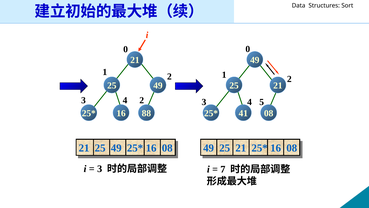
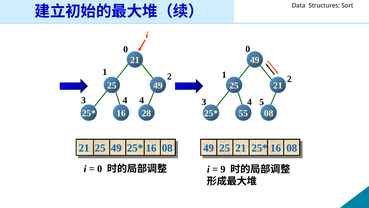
4 2: 2 -> 4
88: 88 -> 28
41: 41 -> 55
3 at (100, 169): 3 -> 0
7: 7 -> 9
